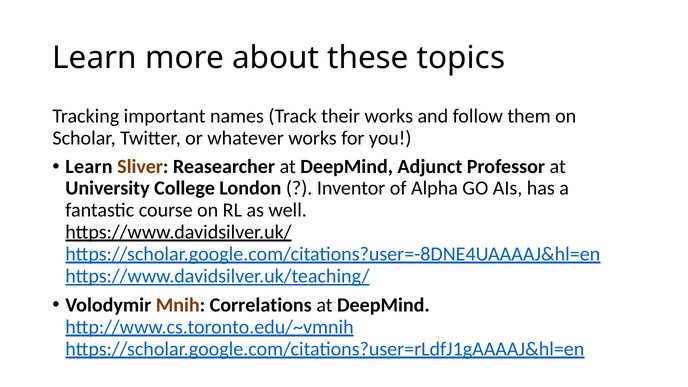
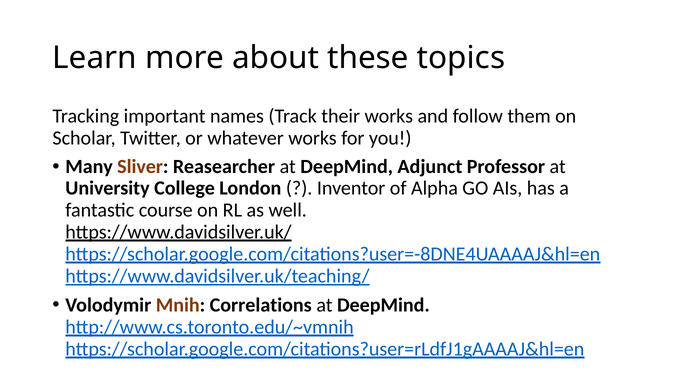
Learn at (89, 167): Learn -> Many
